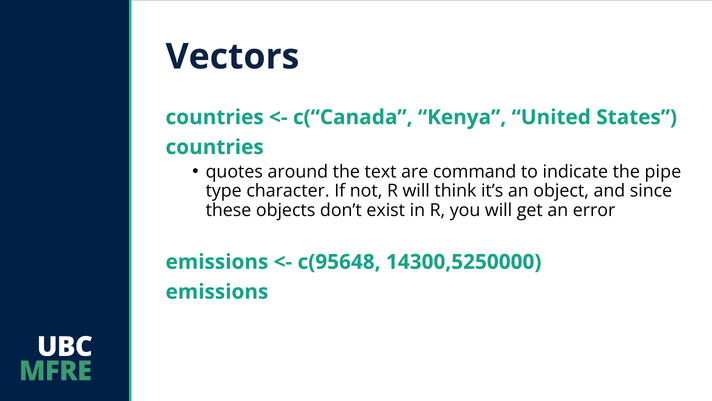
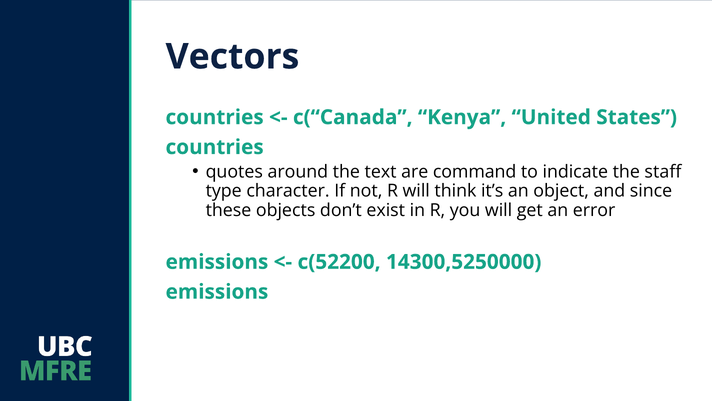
pipe: pipe -> staff
c(95648: c(95648 -> c(52200
